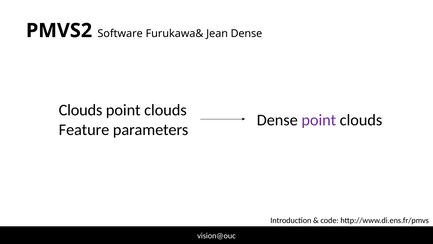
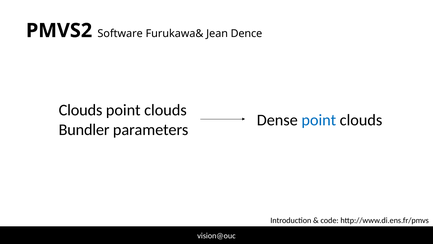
Jean Dense: Dense -> Dence
point at (319, 120) colour: purple -> blue
Feature: Feature -> Bundler
